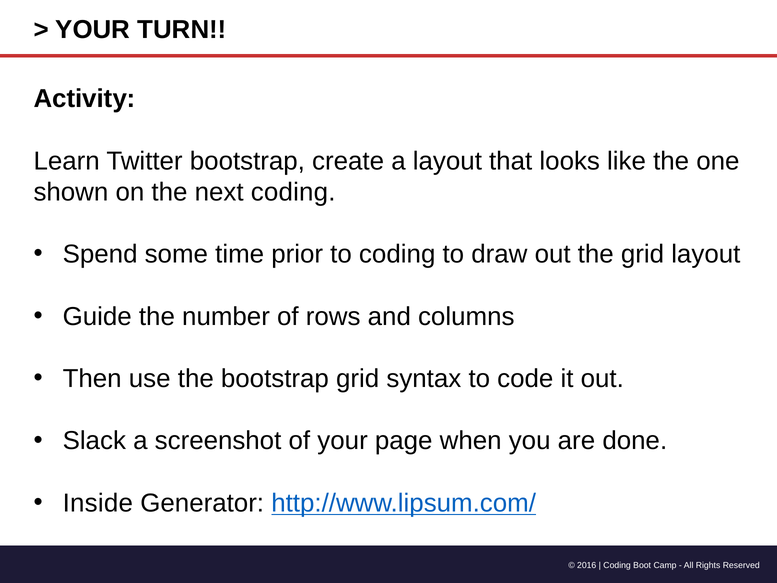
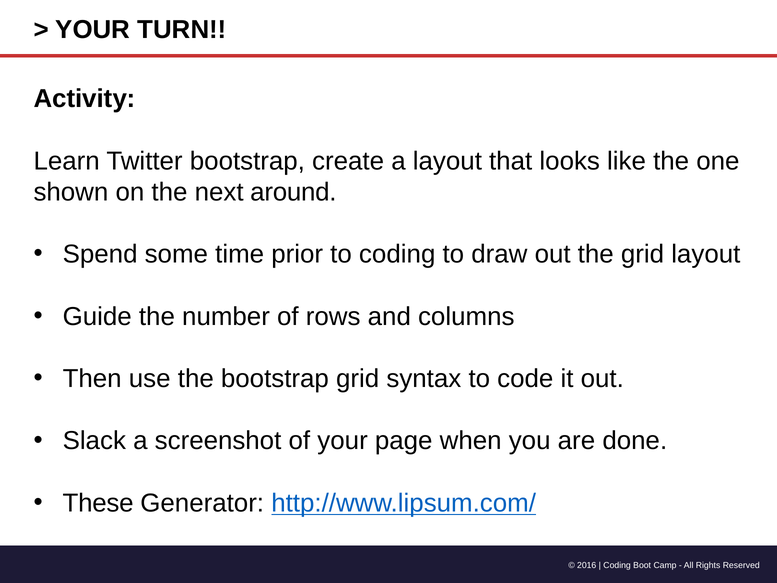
next coding: coding -> around
Inside: Inside -> These
